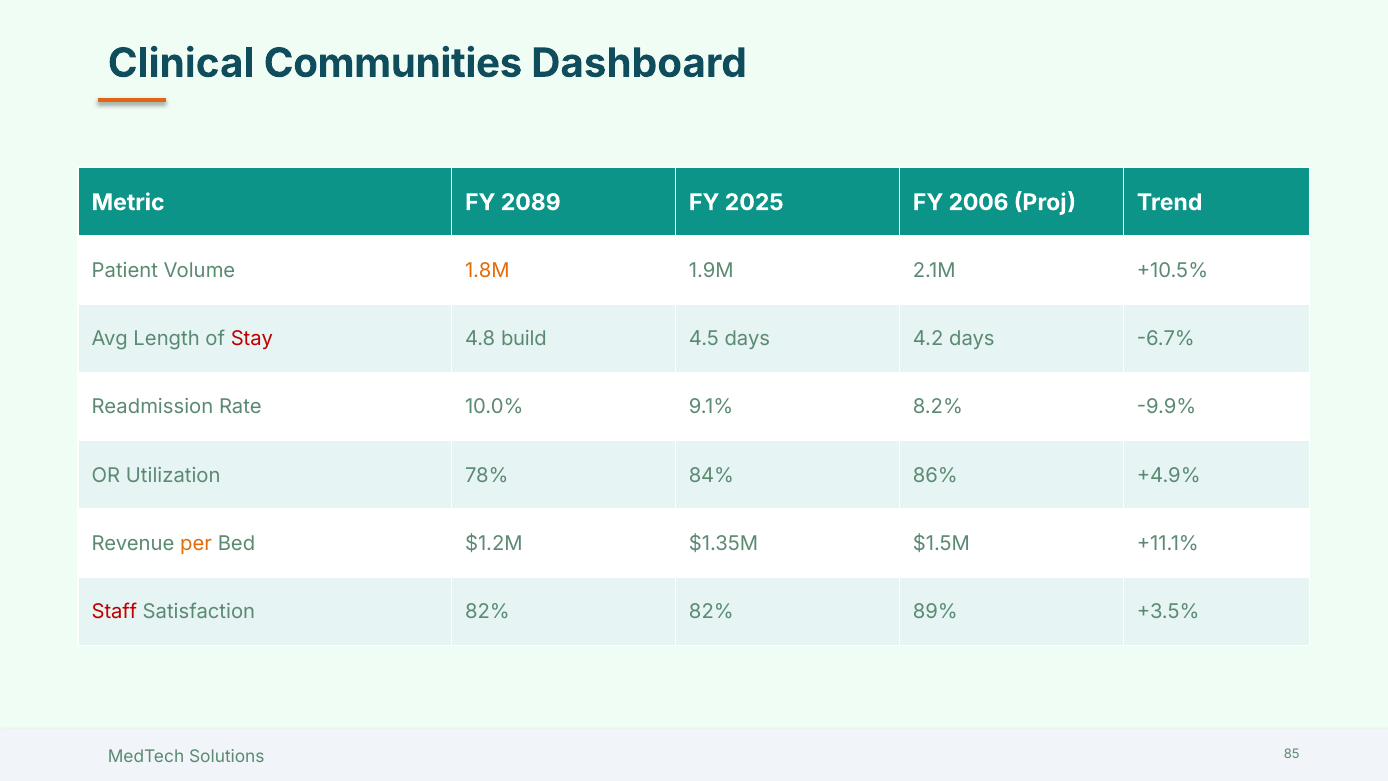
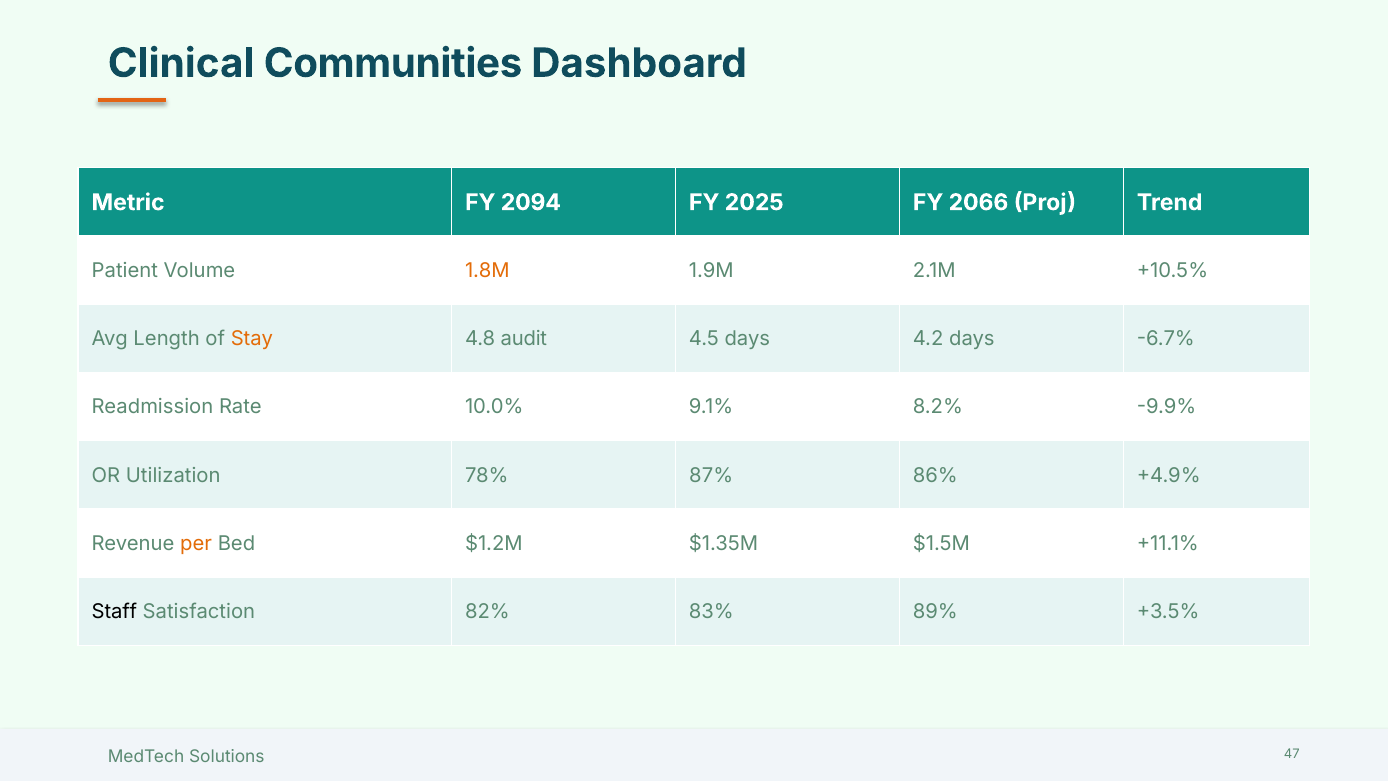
2089: 2089 -> 2094
2006: 2006 -> 2066
Stay colour: red -> orange
build: build -> audit
84%: 84% -> 87%
Staff colour: red -> black
82% 82%: 82% -> 83%
85: 85 -> 47
